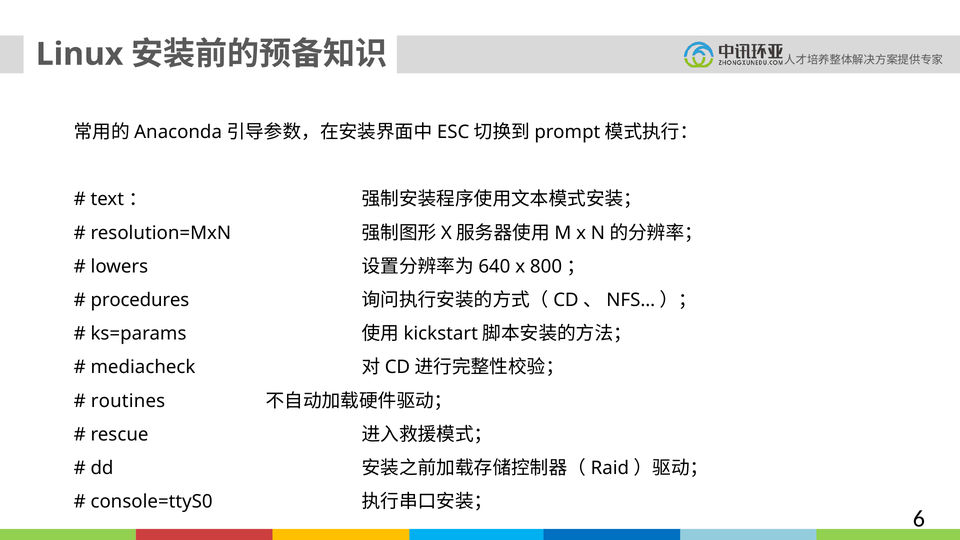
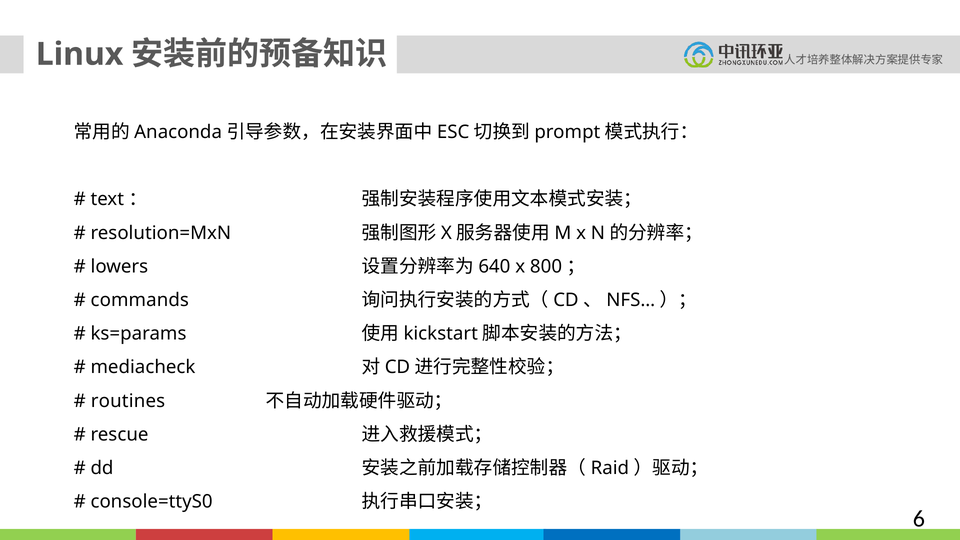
procedures: procedures -> commands
